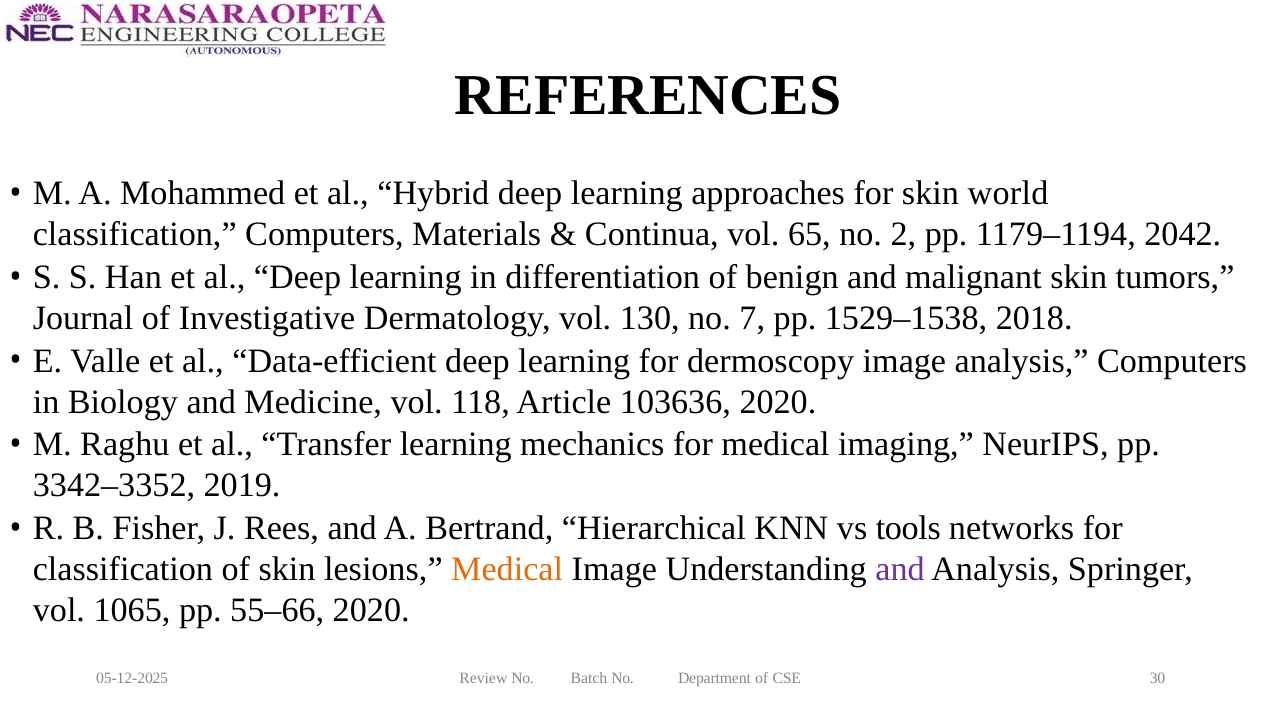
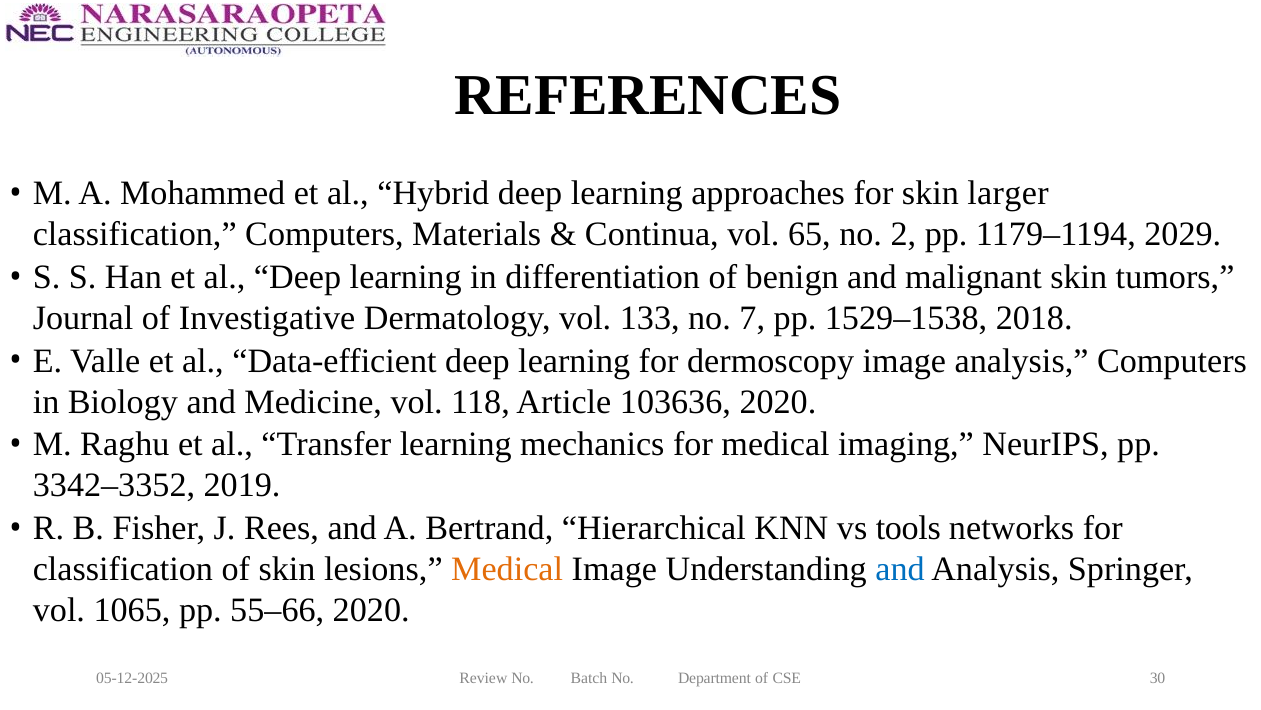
world: world -> larger
2042: 2042 -> 2029
130: 130 -> 133
and at (900, 569) colour: purple -> blue
